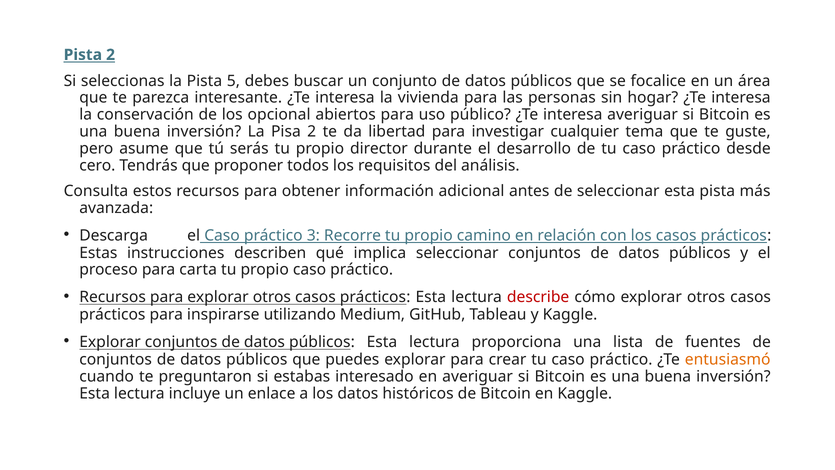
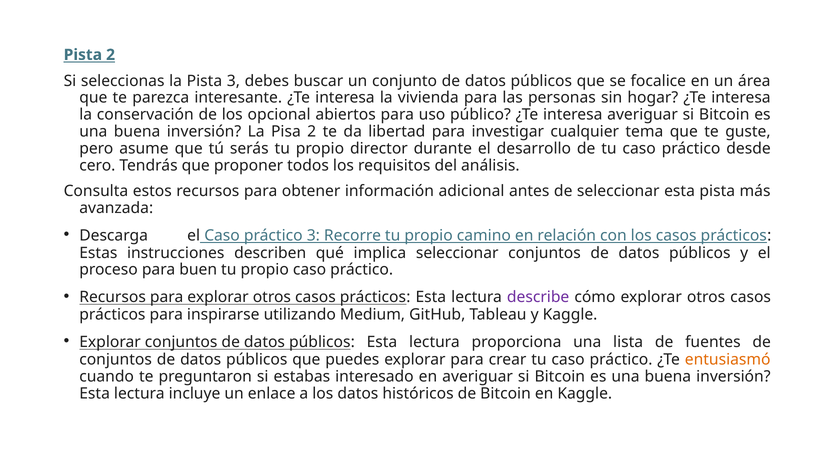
Pista 5: 5 -> 3
carta: carta -> buen
describe colour: red -> purple
